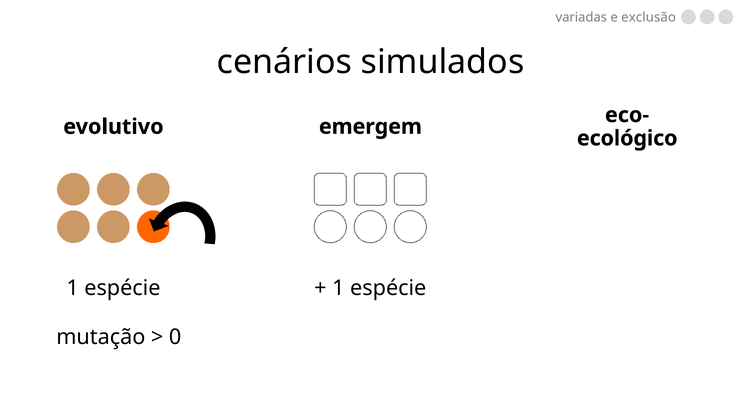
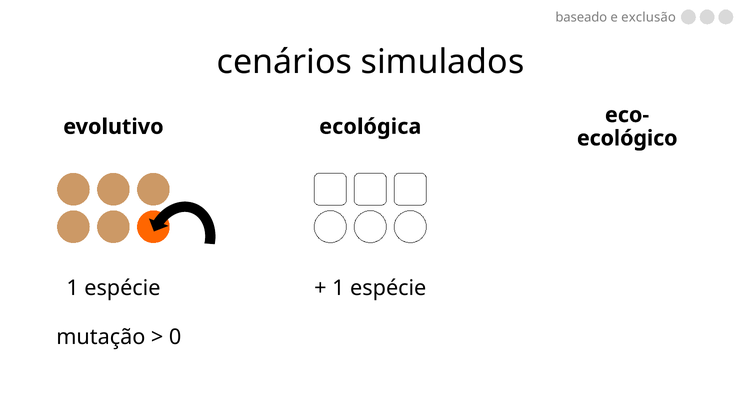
variadas: variadas -> baseado
emergem: emergem -> ecológica
